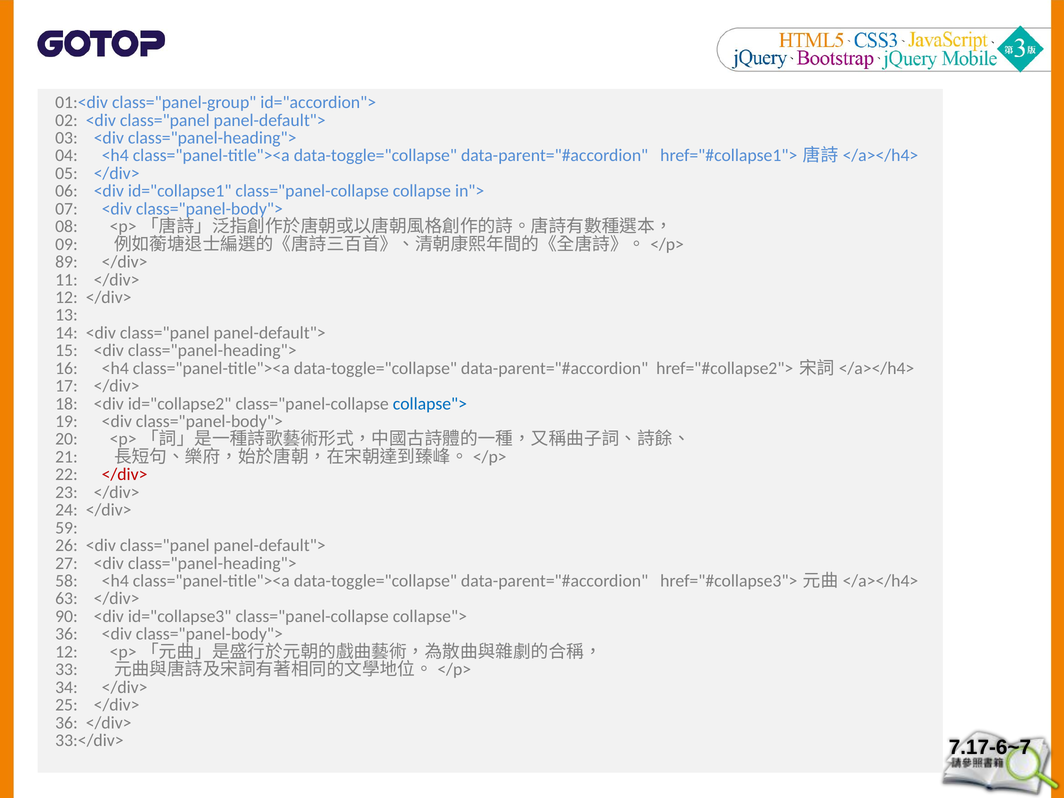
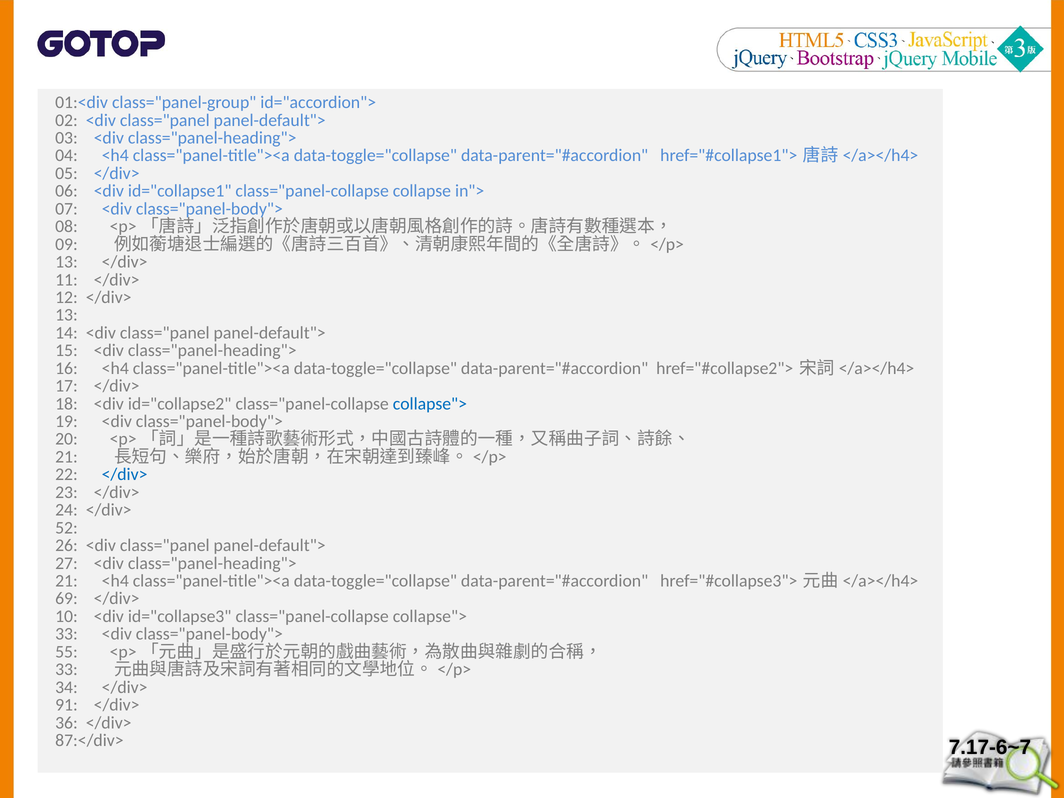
89 at (66, 262): 89 -> 13
</div> at (125, 475) colour: red -> blue
59: 59 -> 52
58 at (66, 581): 58 -> 21
63: 63 -> 69
90: 90 -> 10
36 at (66, 634): 36 -> 33
12 at (66, 652): 12 -> 55
25: 25 -> 91
33:</div>: 33:</div> -> 87:</div>
